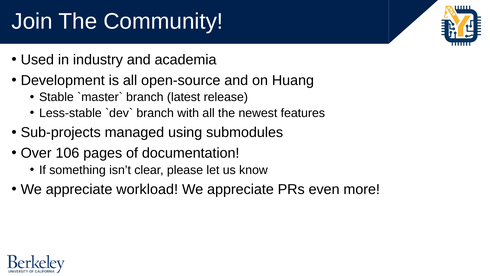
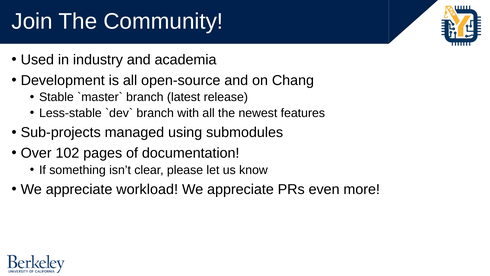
Huang: Huang -> Chang
106: 106 -> 102
